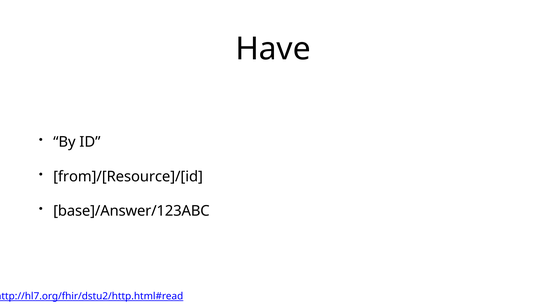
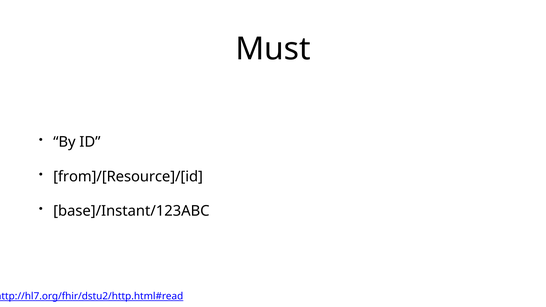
Have: Have -> Must
base]/Answer/123ABC: base]/Answer/123ABC -> base]/Instant/123ABC
